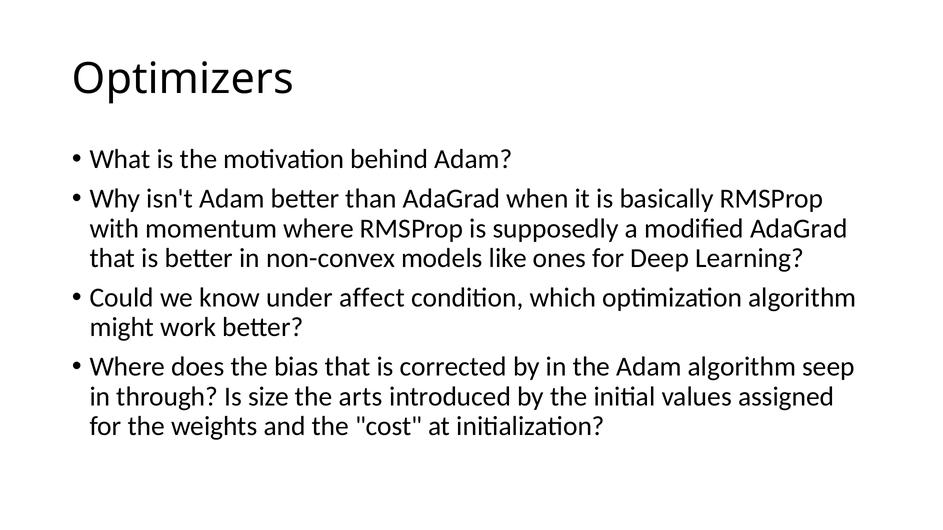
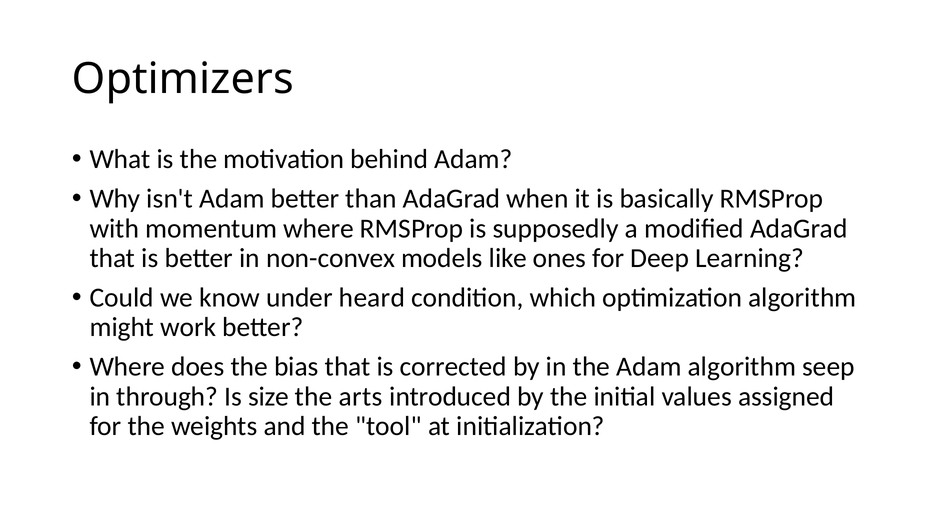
affect: affect -> heard
cost: cost -> tool
